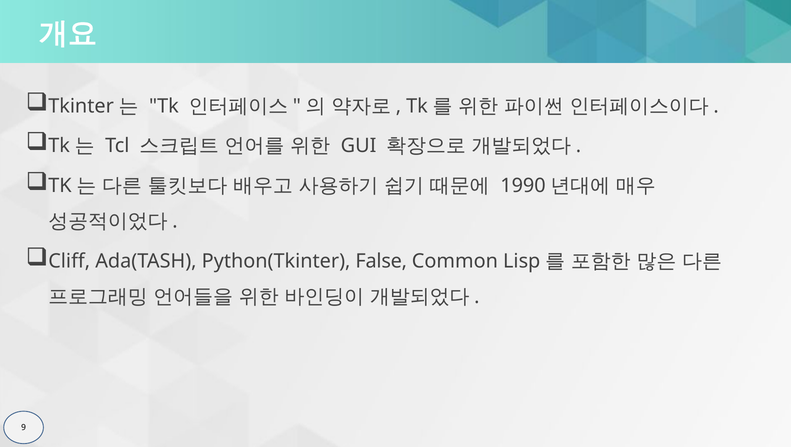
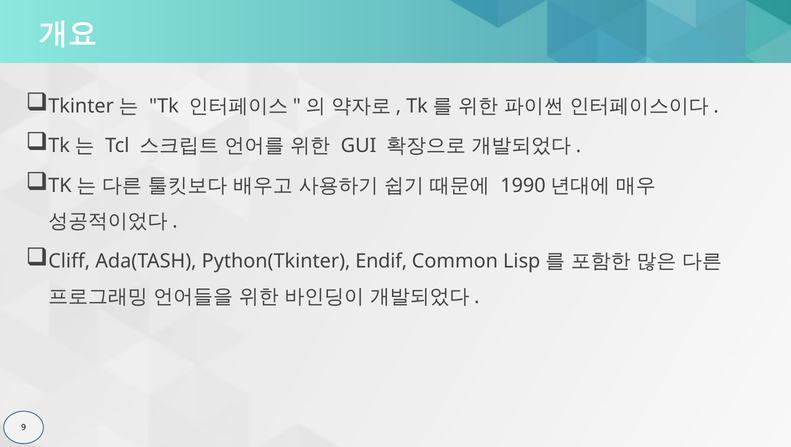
False: False -> Endif
